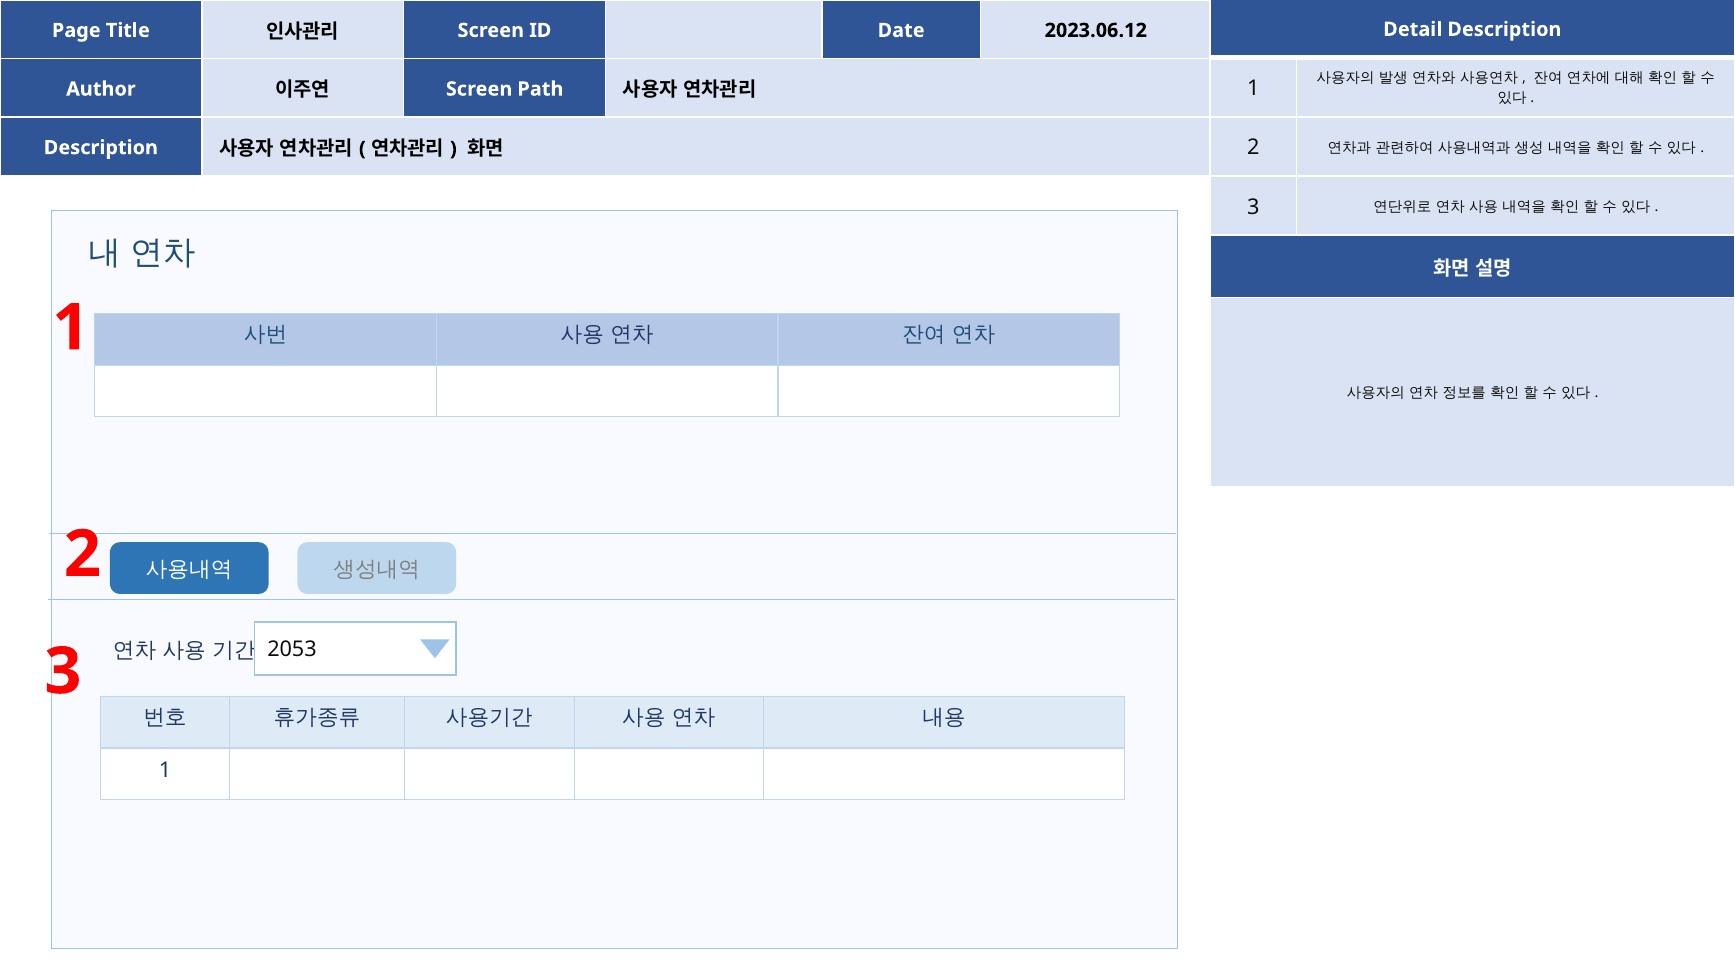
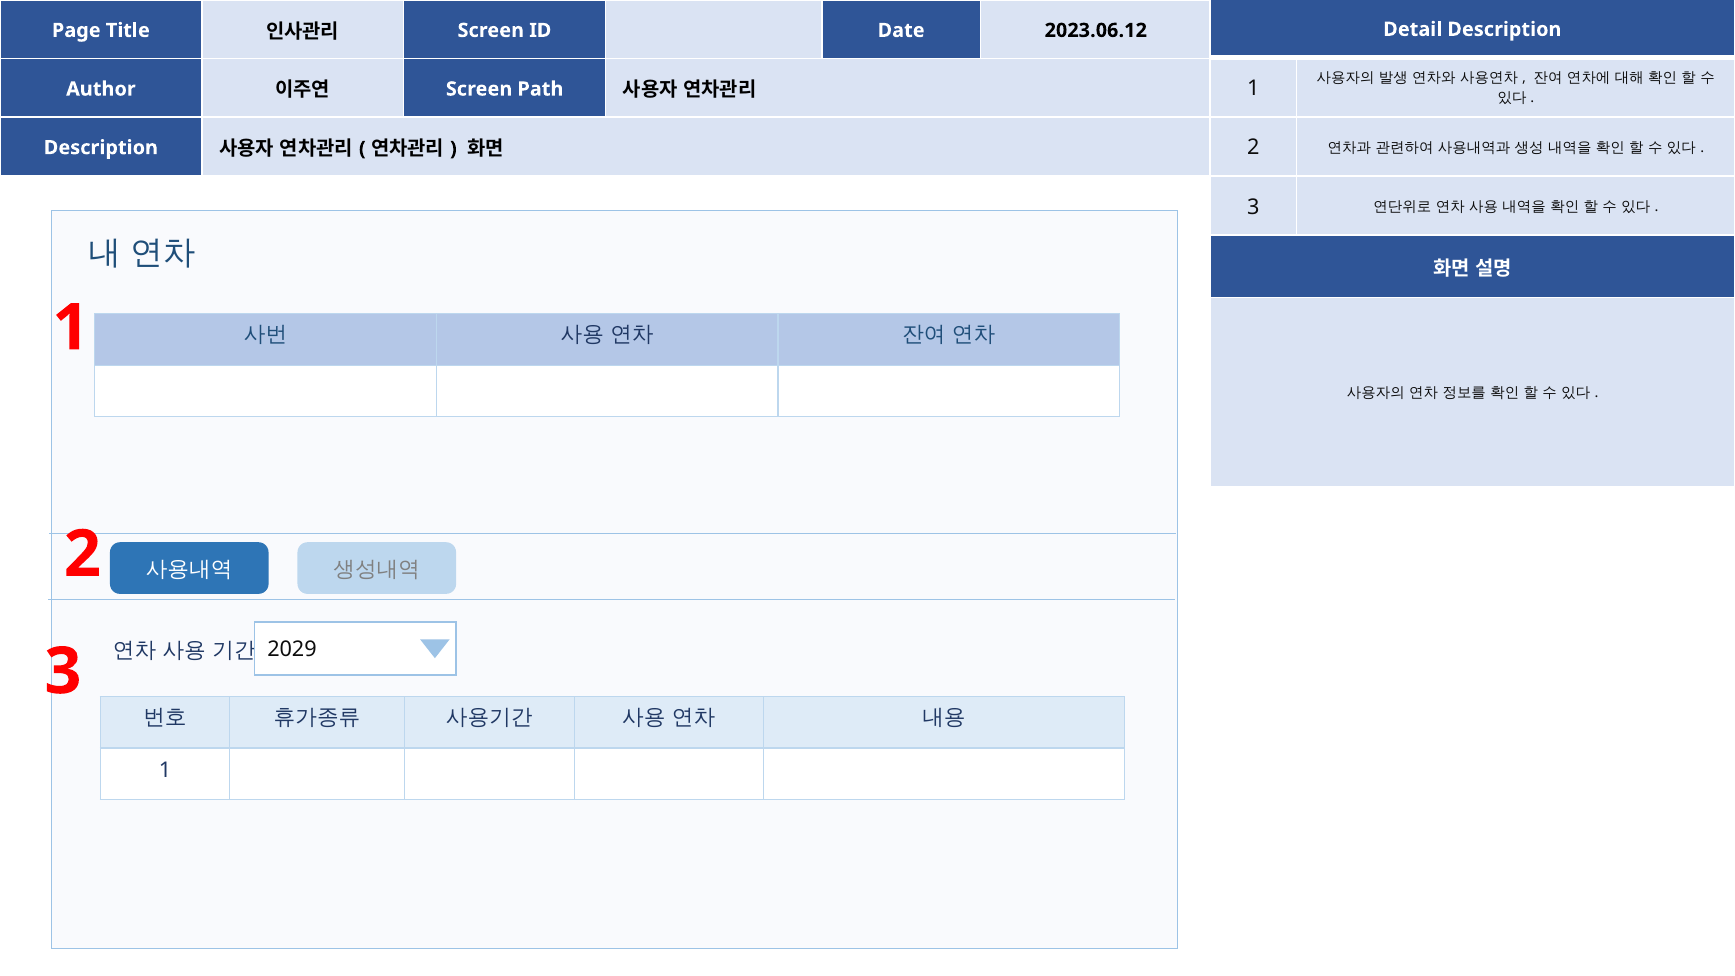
2053: 2053 -> 2029
